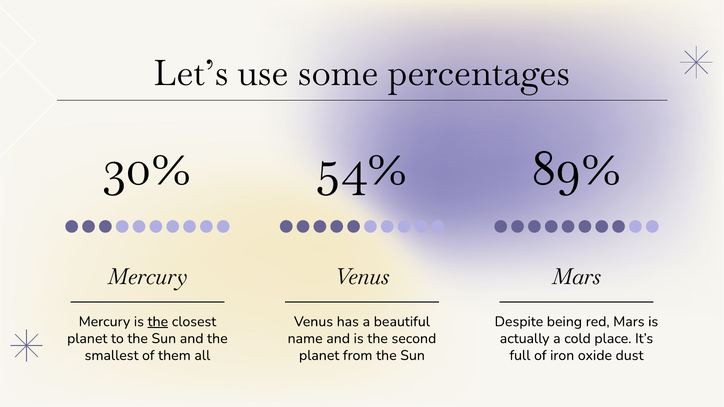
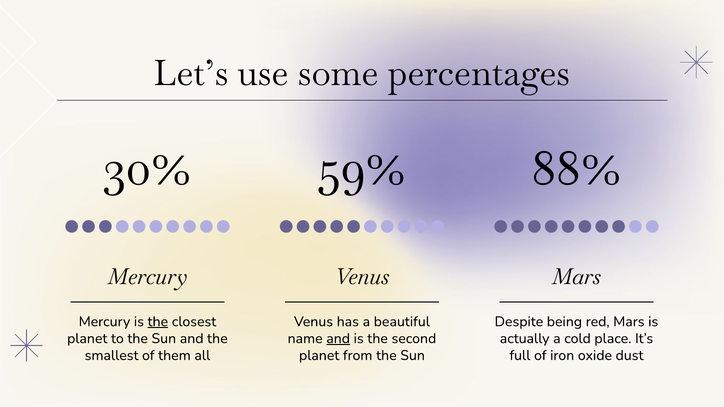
54%: 54% -> 59%
89%: 89% -> 88%
and at (338, 339) underline: none -> present
